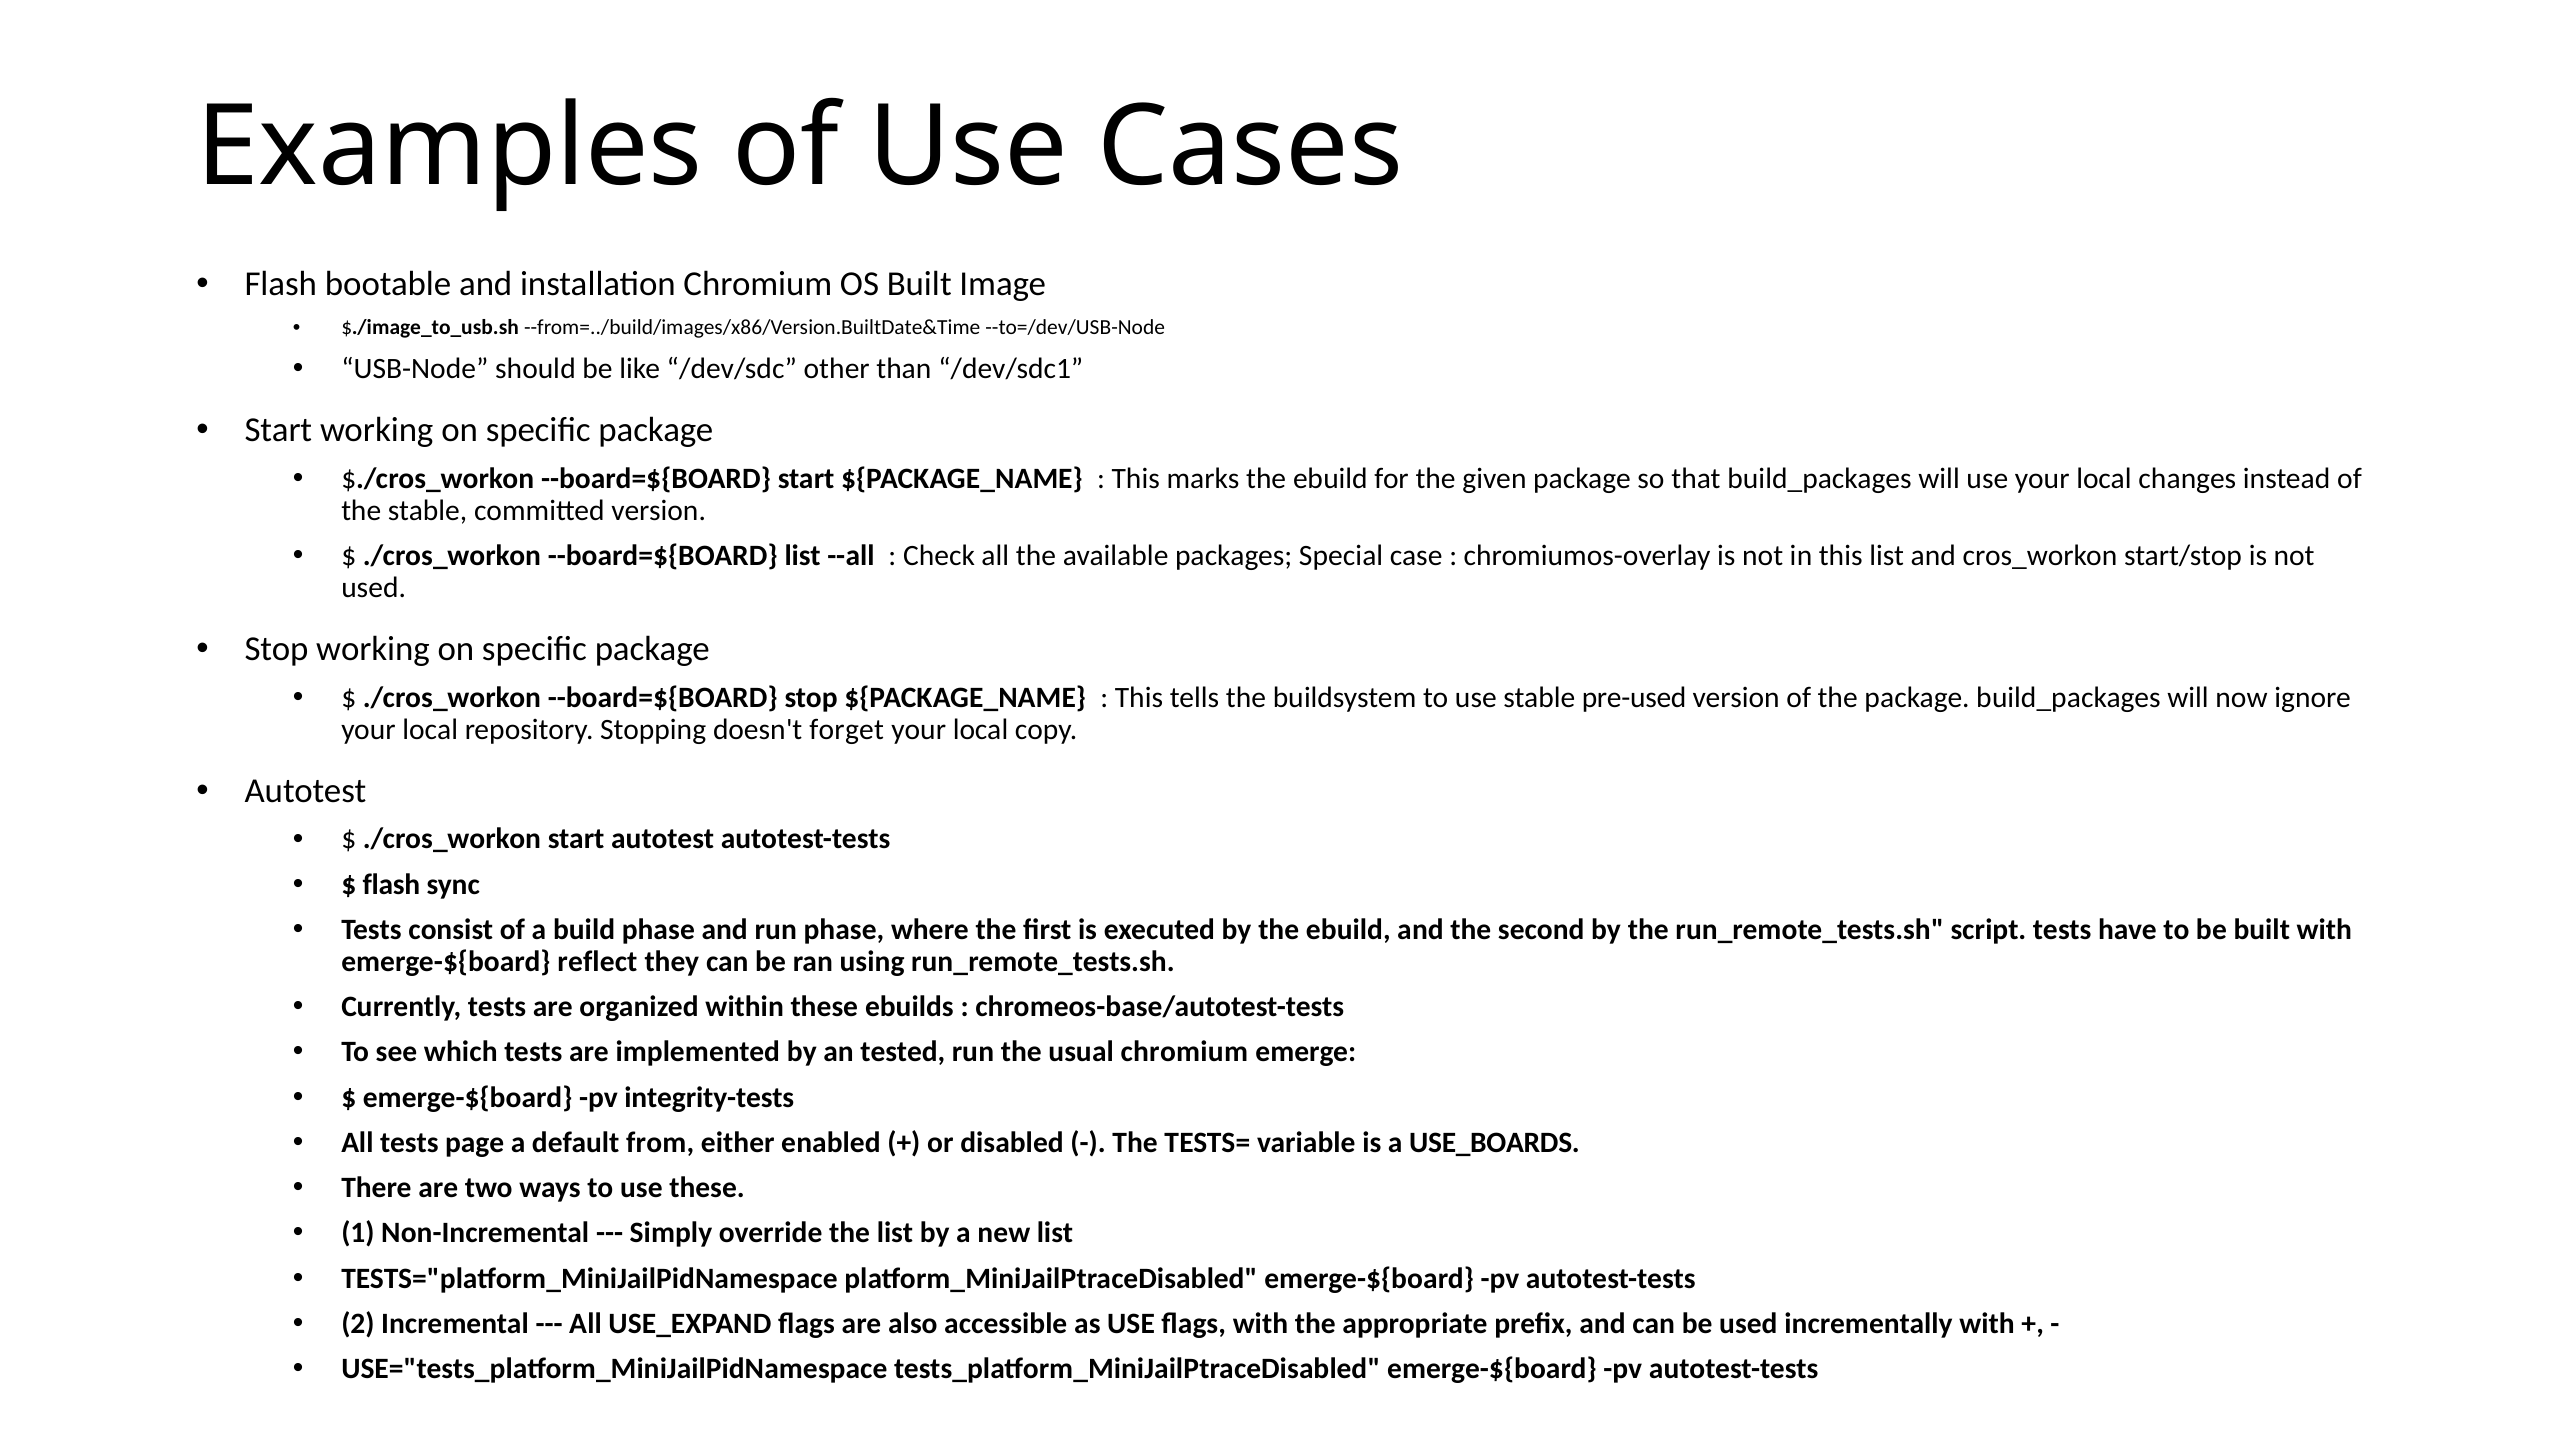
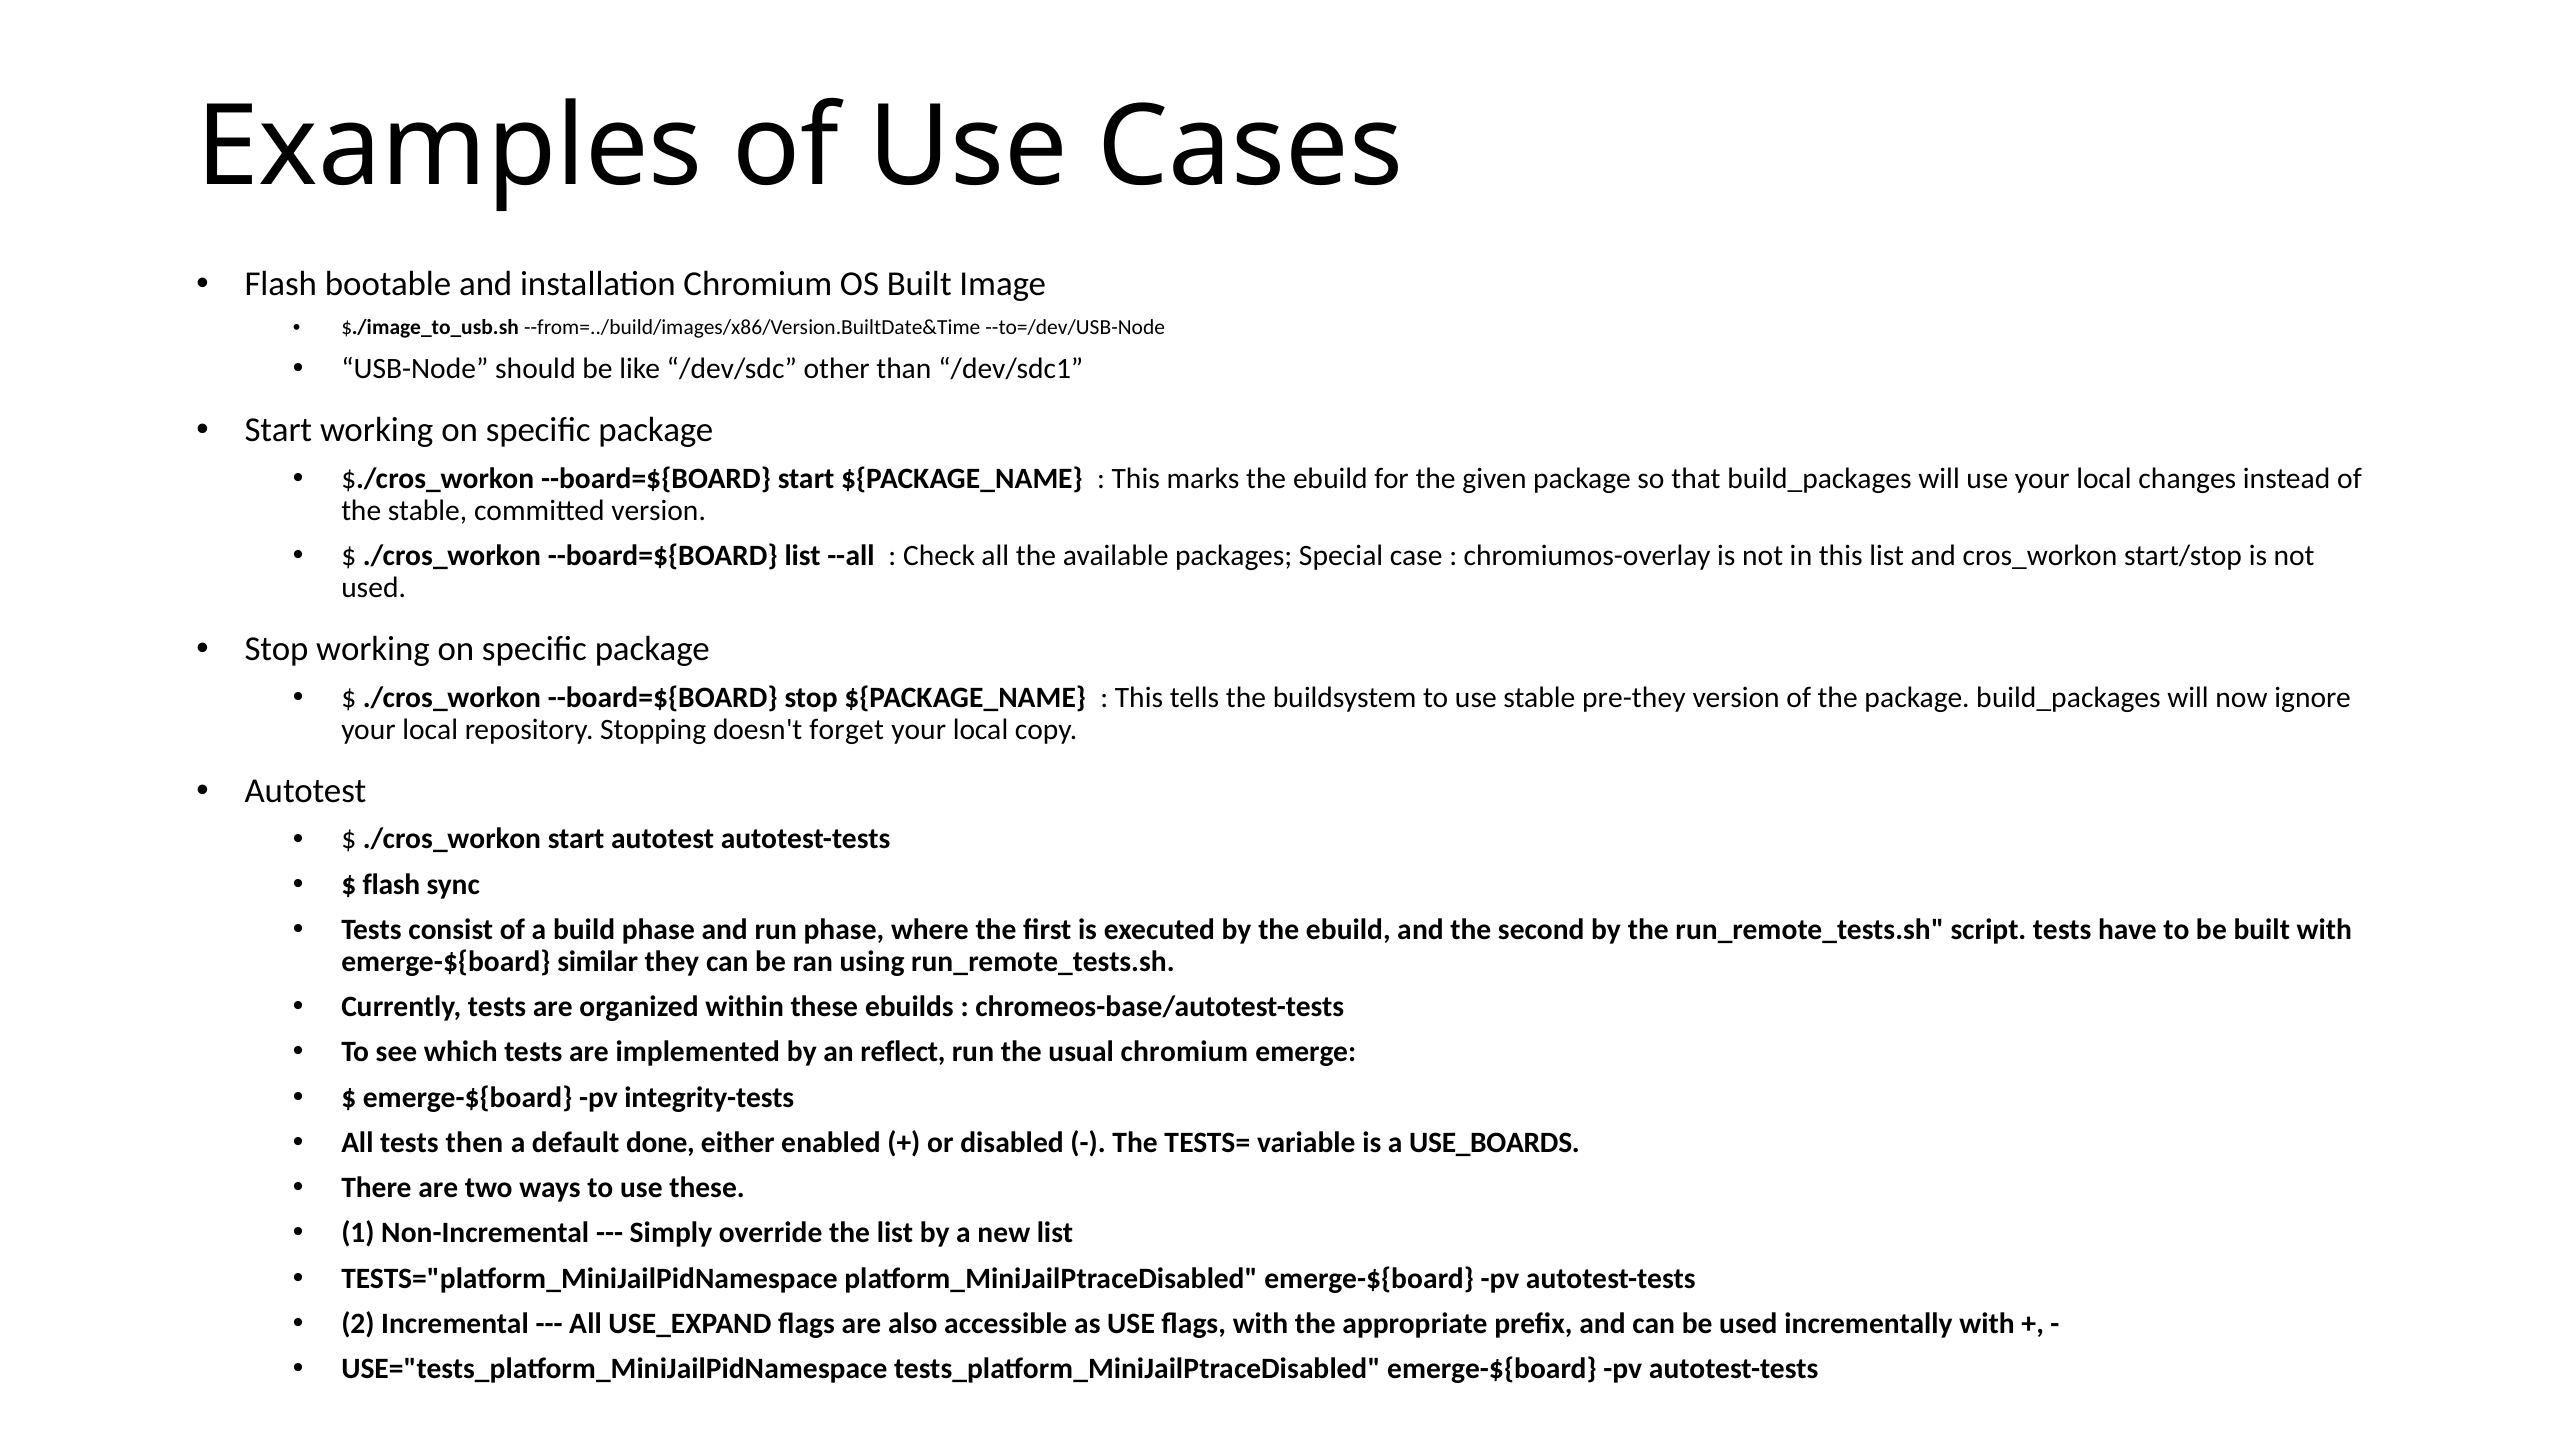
pre-used: pre-used -> pre-they
reflect: reflect -> similar
tested: tested -> reflect
page: page -> then
from: from -> done
